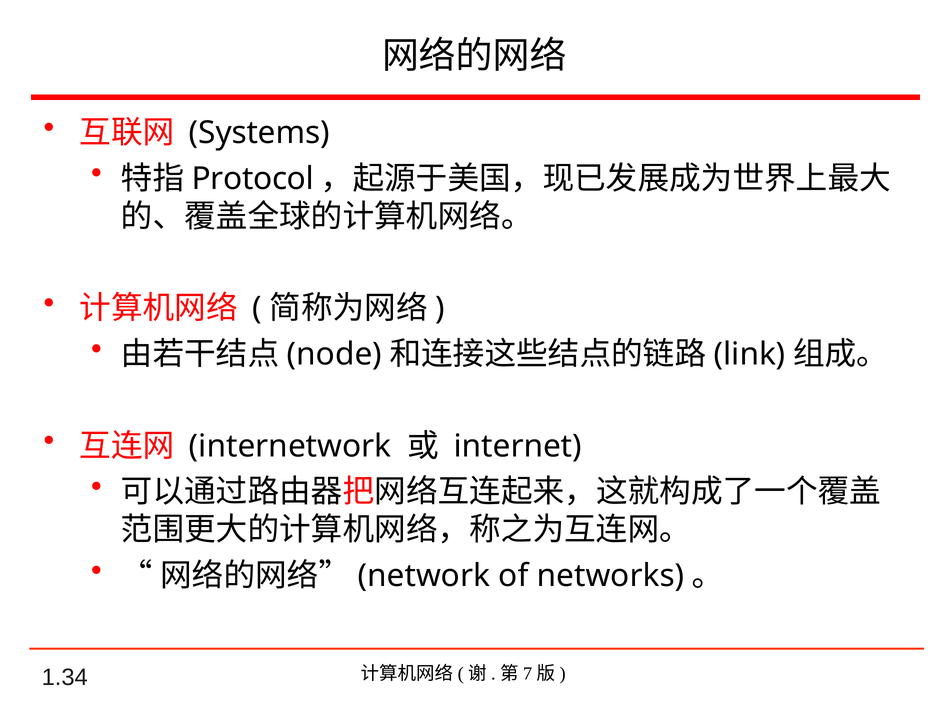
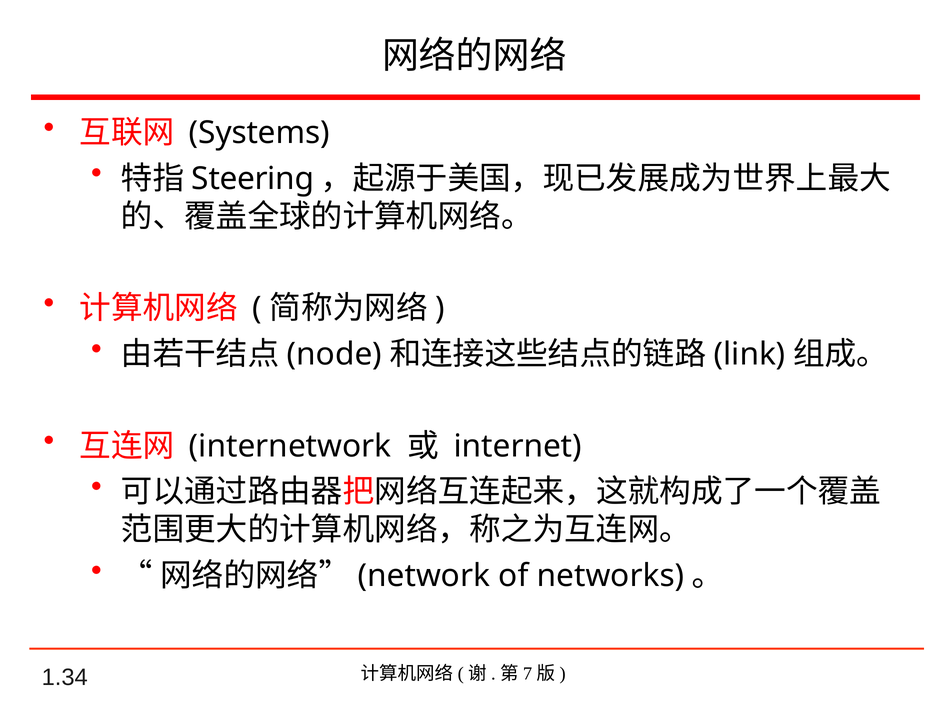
Protocol: Protocol -> Steering
